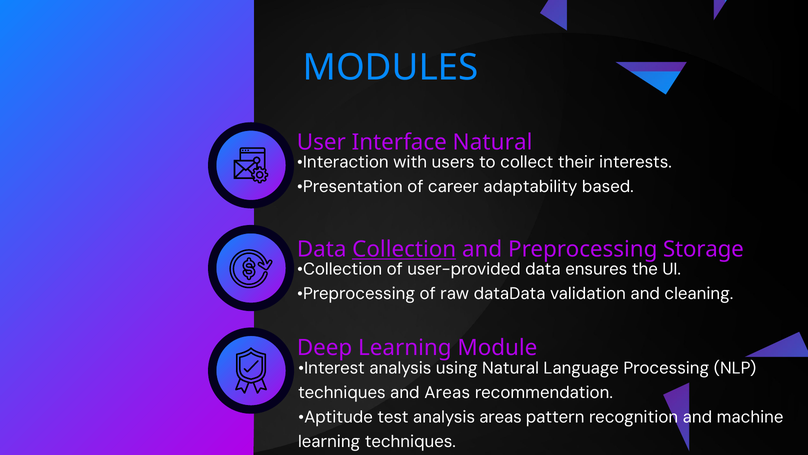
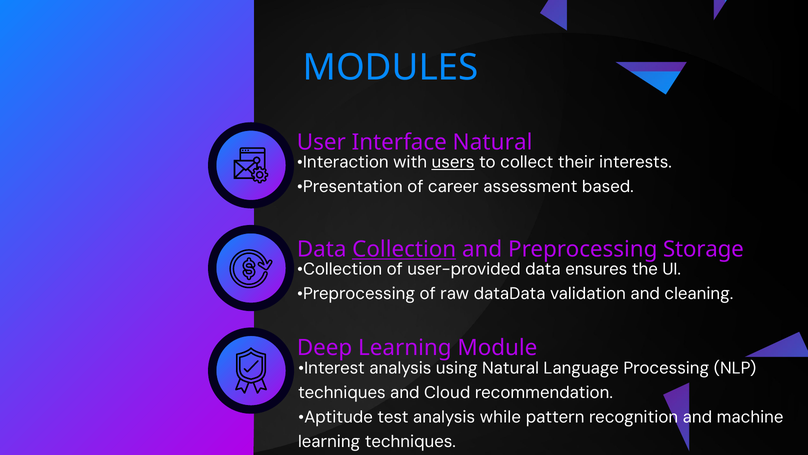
users underline: none -> present
adaptability: adaptability -> assessment
and Areas: Areas -> Cloud
analysis areas: areas -> while
